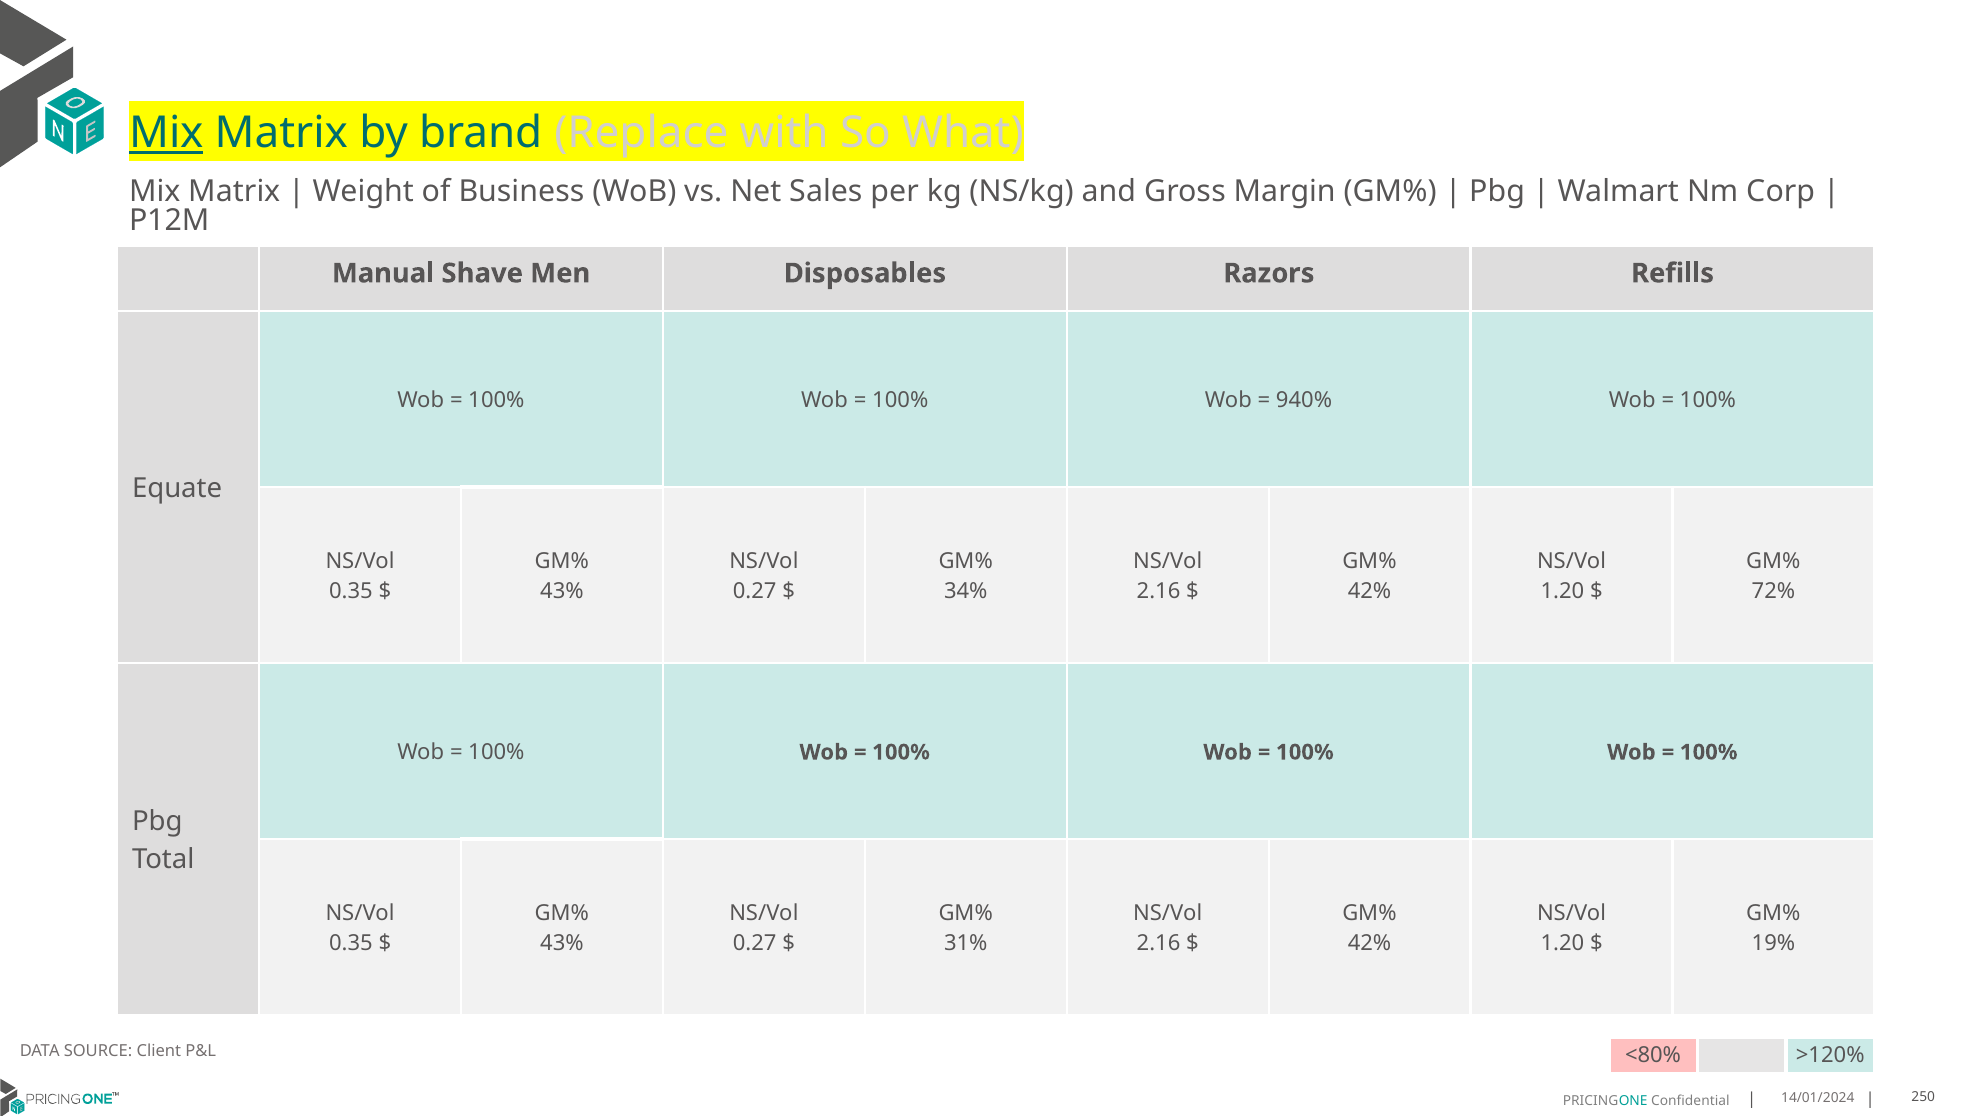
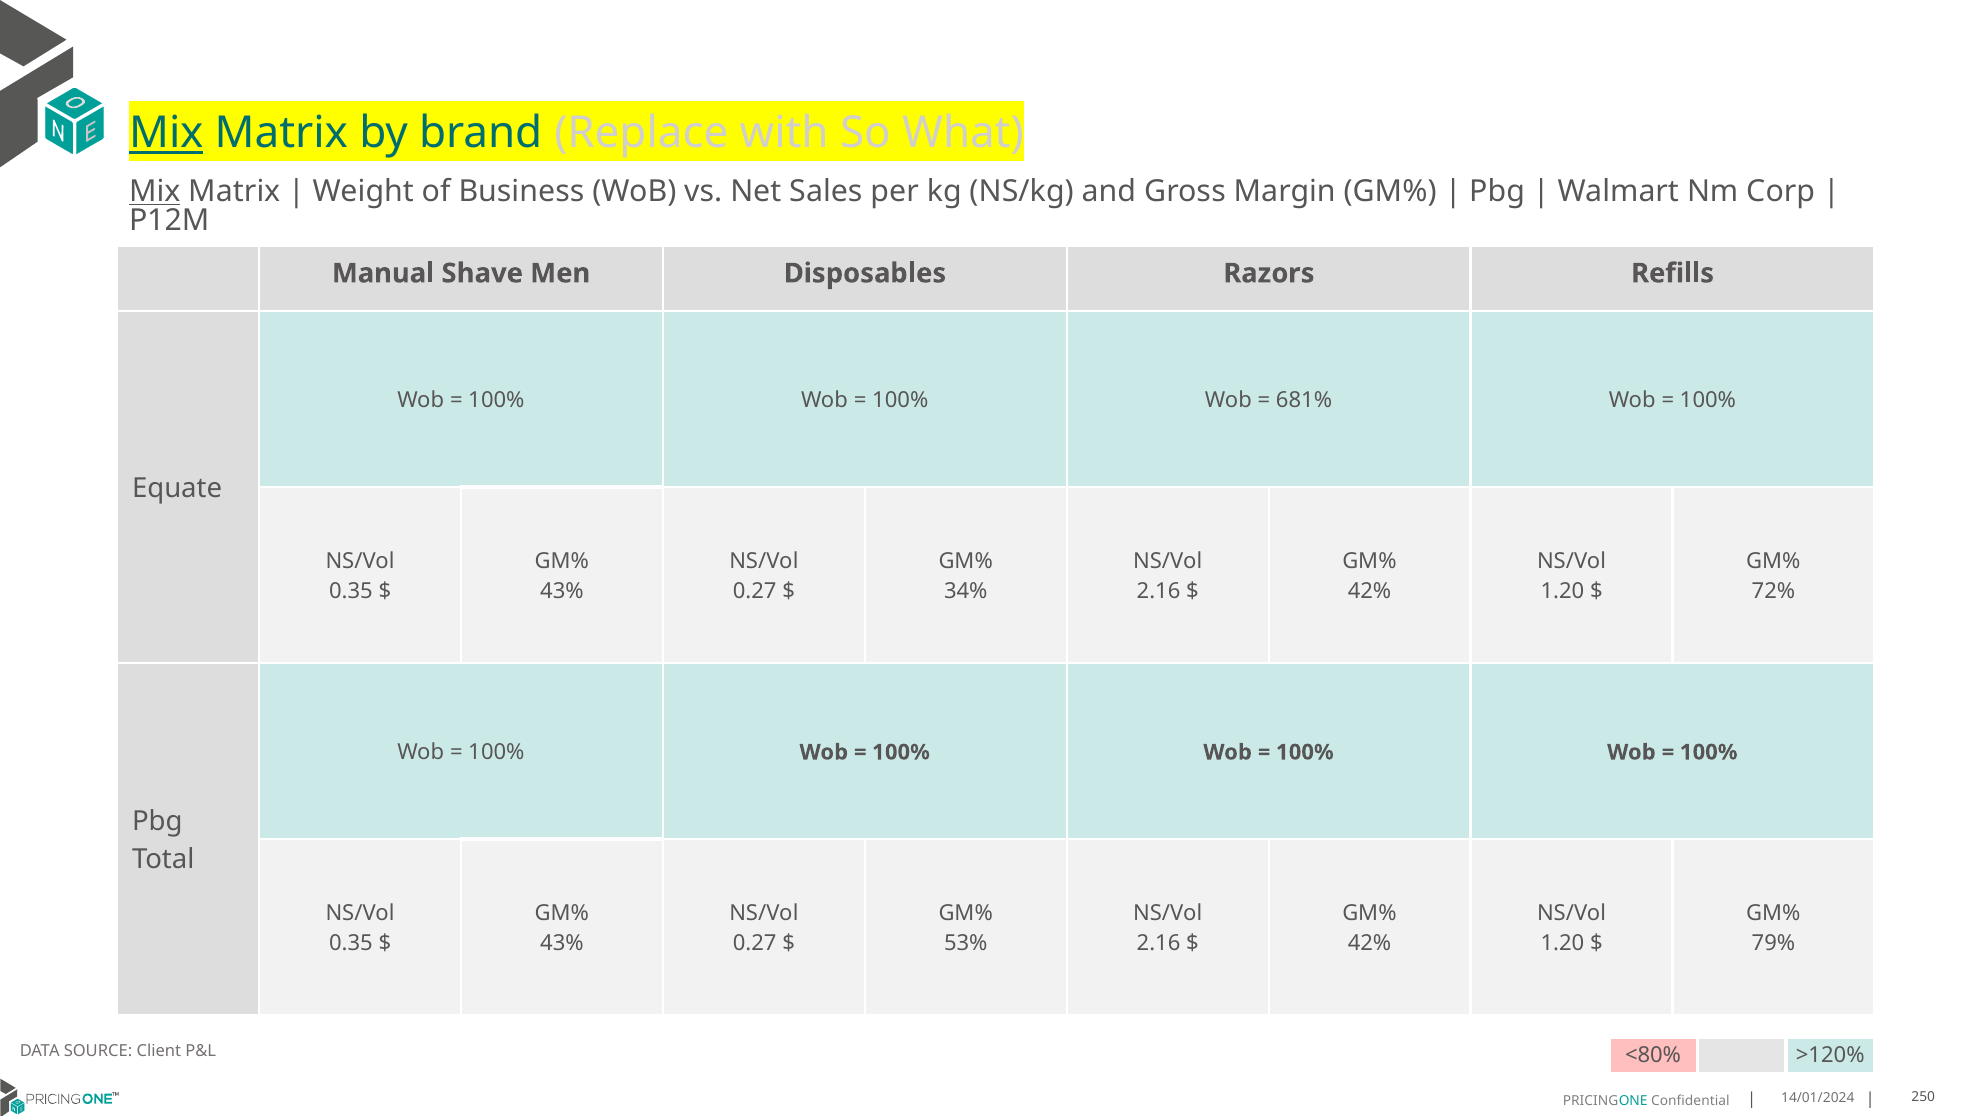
Mix at (155, 191) underline: none -> present
940%: 940% -> 681%
31%: 31% -> 53%
19%: 19% -> 79%
